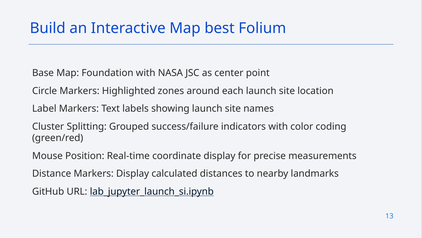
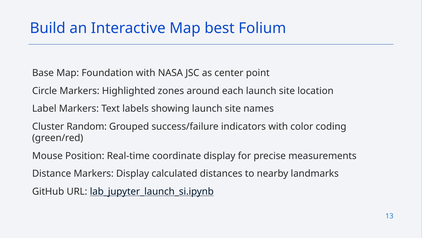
Splitting: Splitting -> Random
